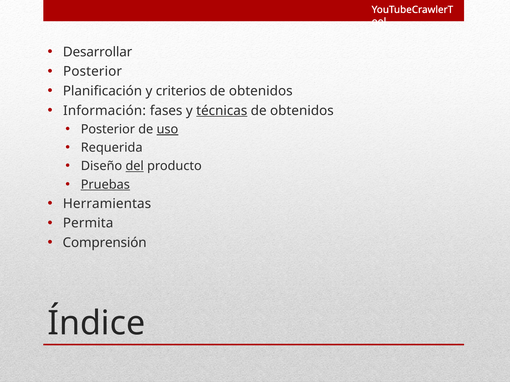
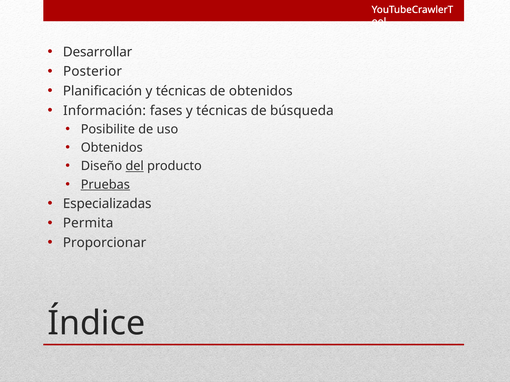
Planificación y criterios: criterios -> técnicas
técnicas at (222, 111) underline: present -> none
obtenidos at (302, 111): obtenidos -> búsqueda
Posterior at (108, 130): Posterior -> Posibilite
uso underline: present -> none
Requerida at (112, 148): Requerida -> Obtenidos
Herramientas: Herramientas -> Especializadas
Comprensión: Comprensión -> Proporcionar
